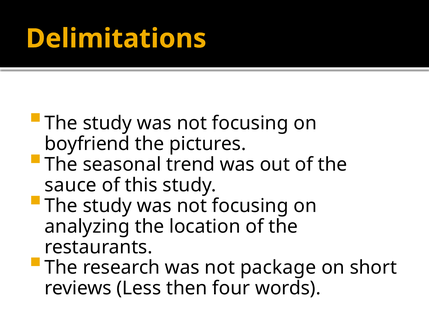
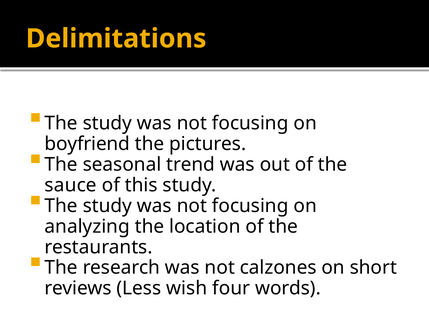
package: package -> calzones
then: then -> wish
